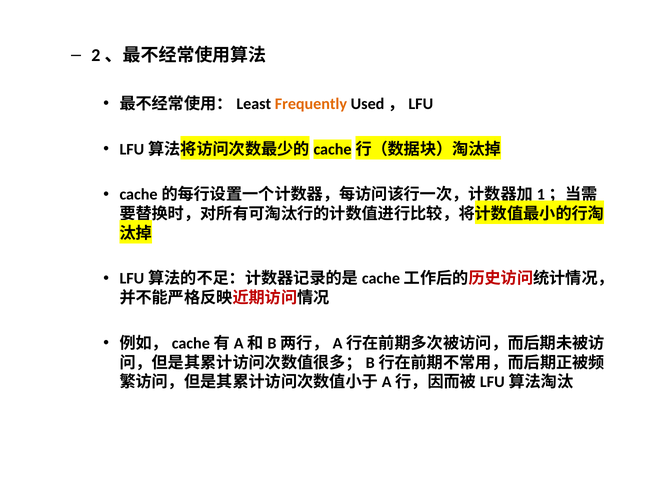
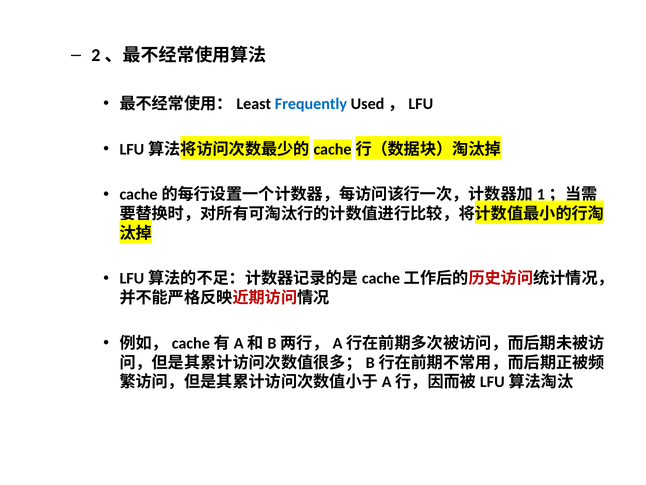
Frequently colour: orange -> blue
